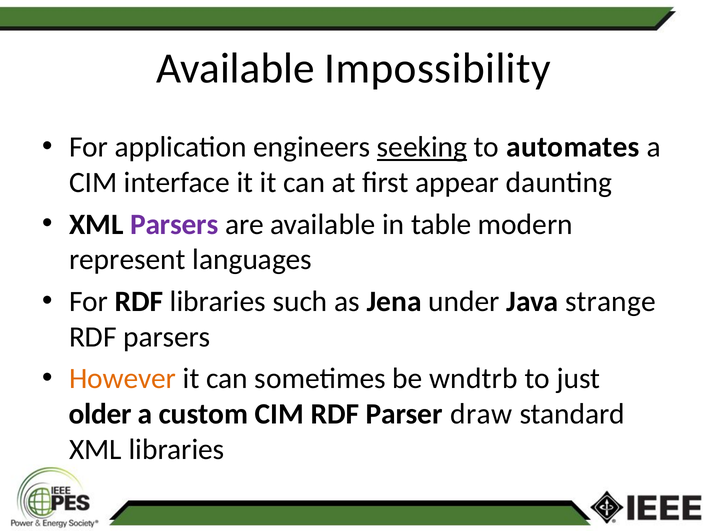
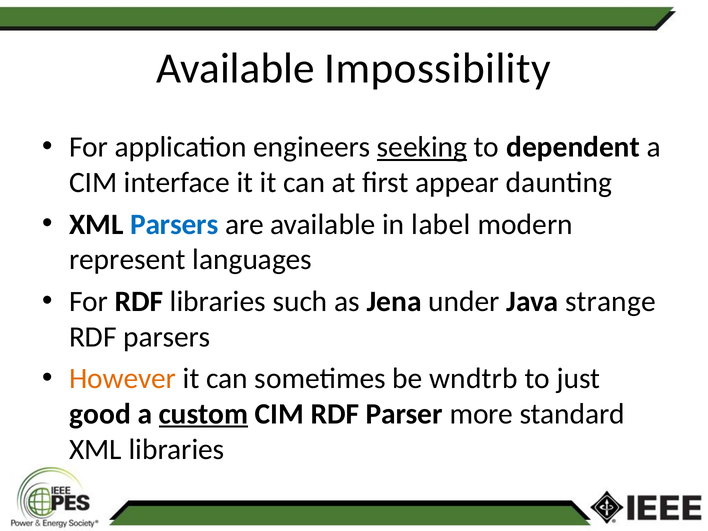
automates: automates -> dependent
Parsers at (174, 224) colour: purple -> blue
table: table -> label
older: older -> good
custom underline: none -> present
draw: draw -> more
